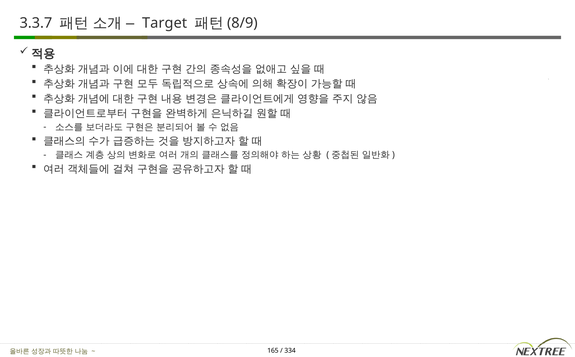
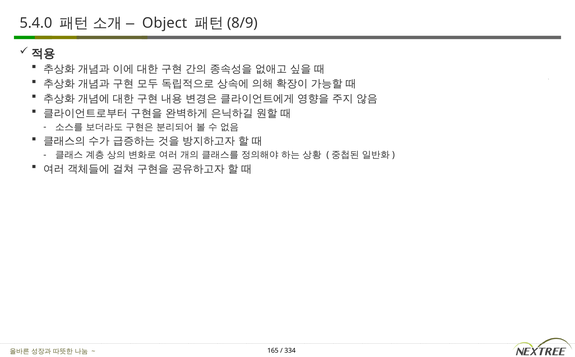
3.3.7: 3.3.7 -> 5.4.0
Target: Target -> Object
